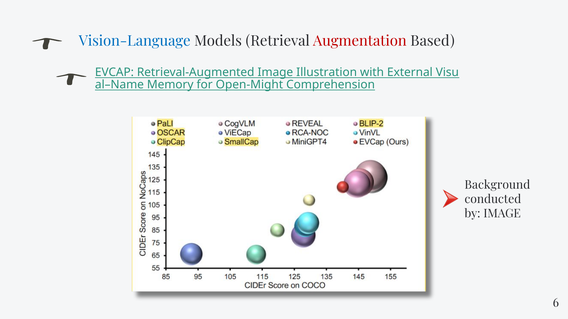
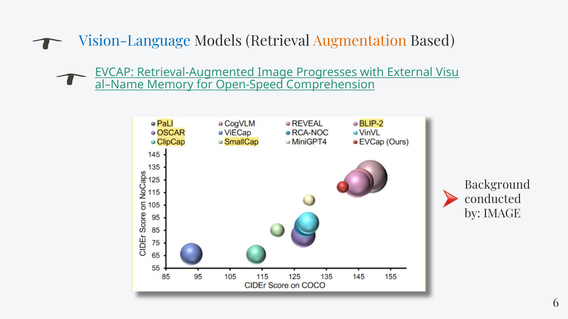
Augmentation colour: red -> orange
Illustration: Illustration -> Progresses
Open-Might: Open-Might -> Open-Speed
